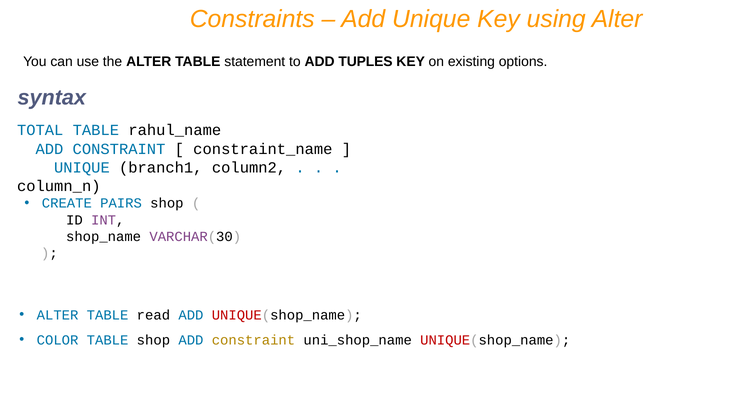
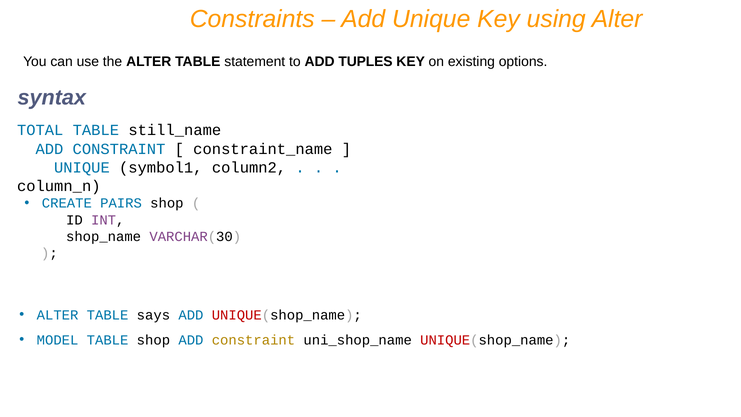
rahul_name: rahul_name -> still_name
branch1: branch1 -> symbol1
read: read -> says
COLOR: COLOR -> MODEL
